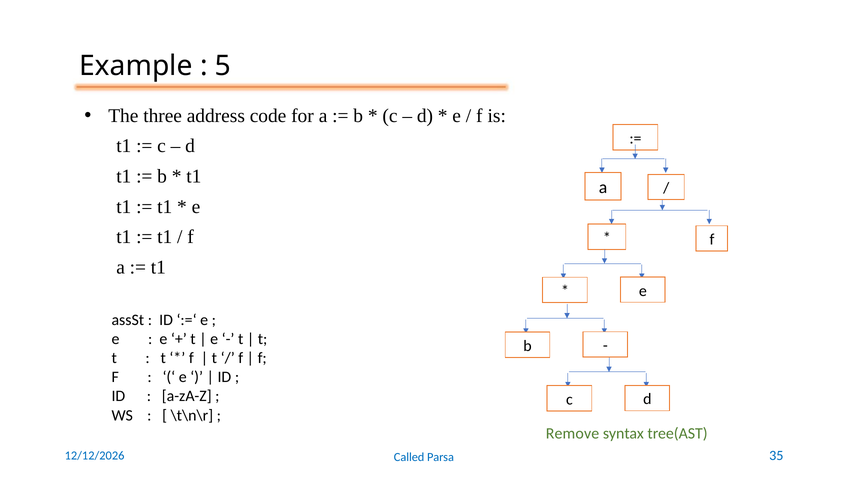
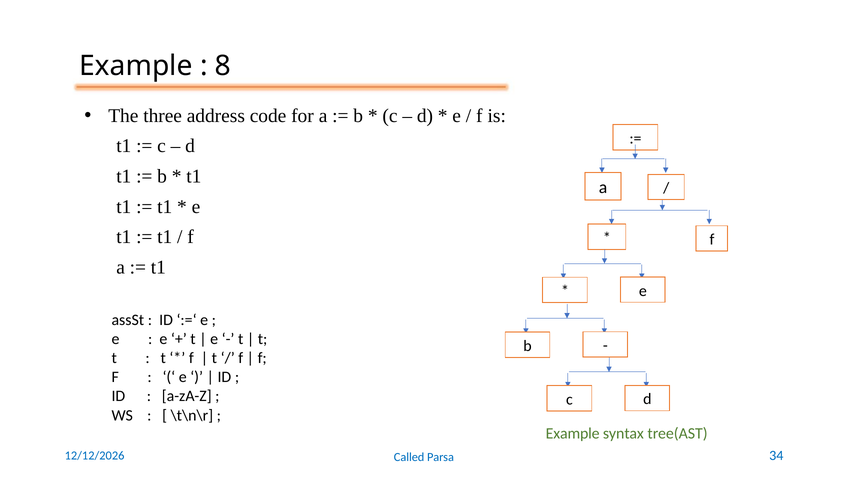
5: 5 -> 8
Remove at (573, 433): Remove -> Example
35: 35 -> 34
